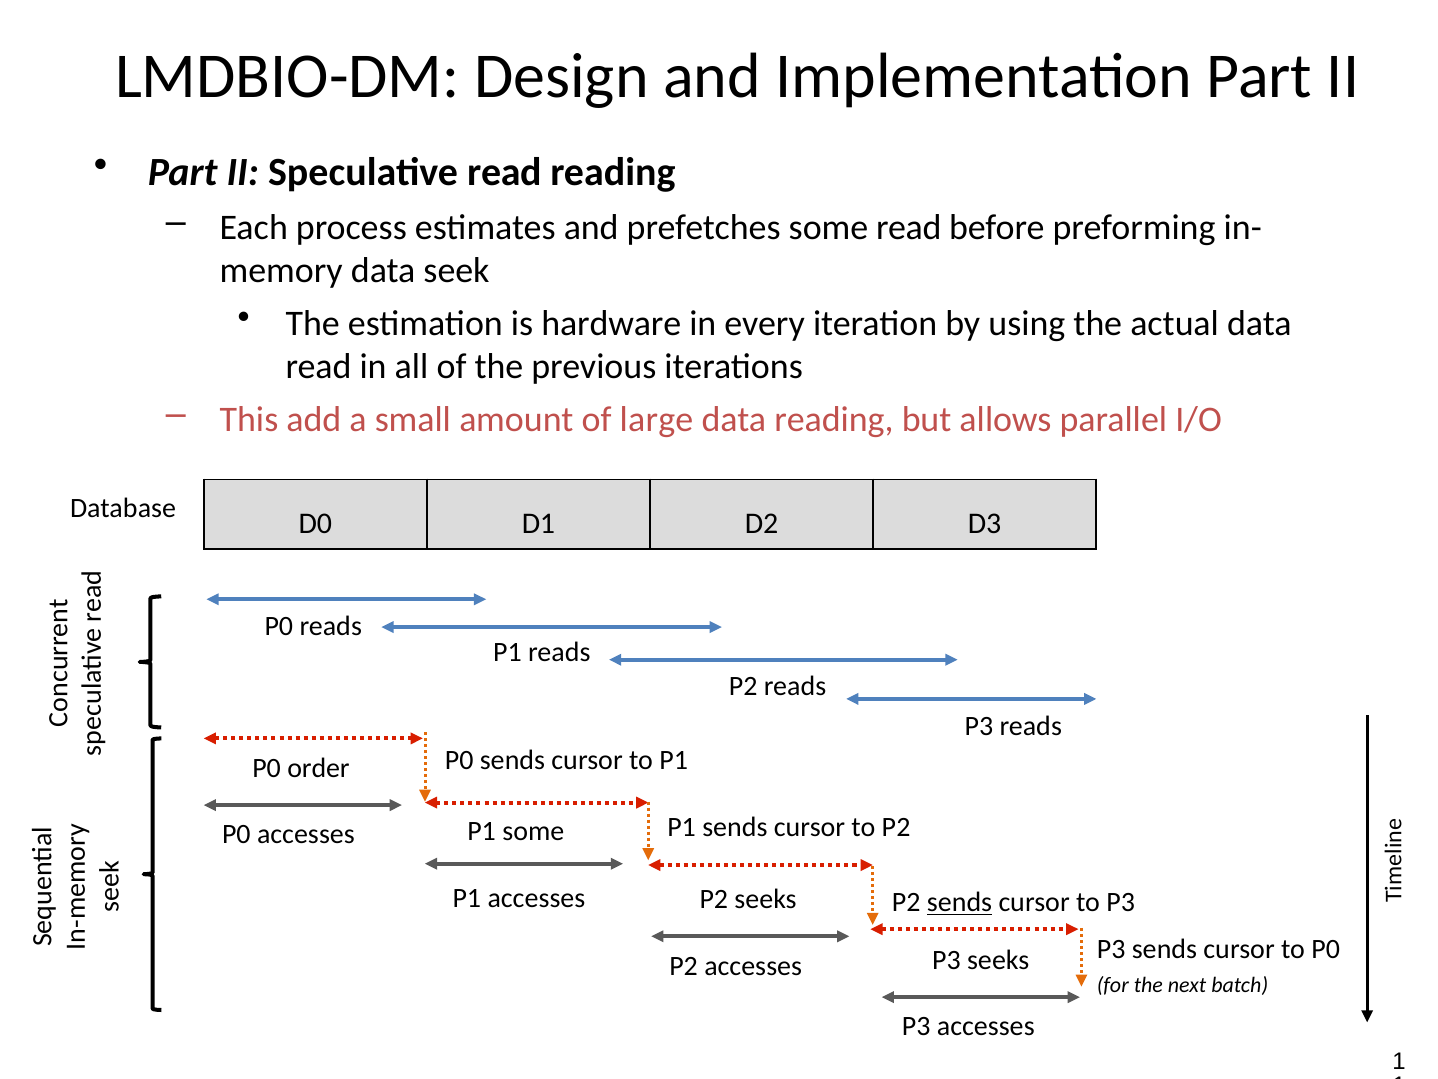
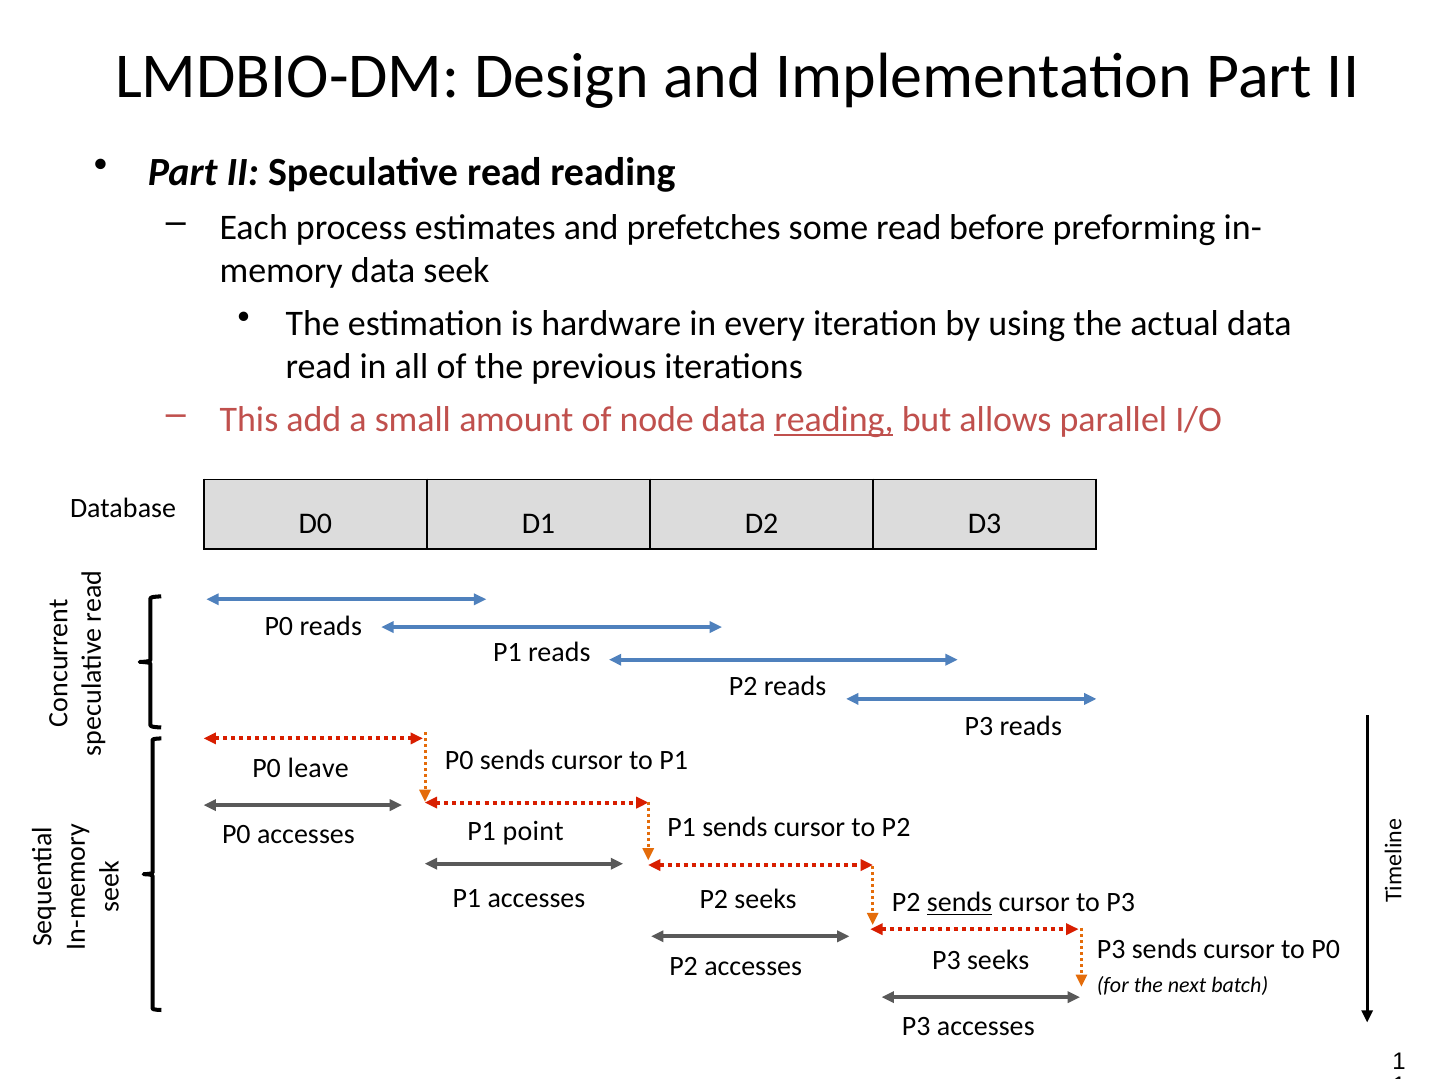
large: large -> node
reading at (834, 420) underline: none -> present
order: order -> leave
P1 some: some -> point
